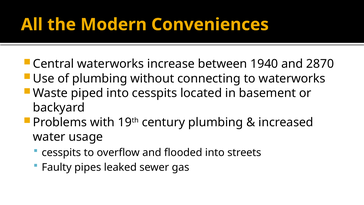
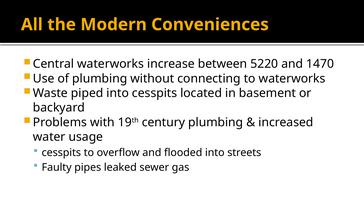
1940: 1940 -> 5220
2870: 2870 -> 1470
